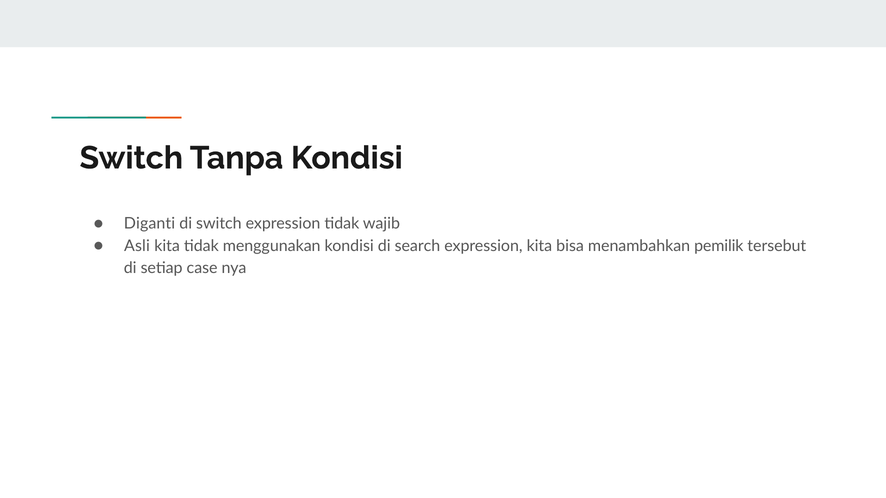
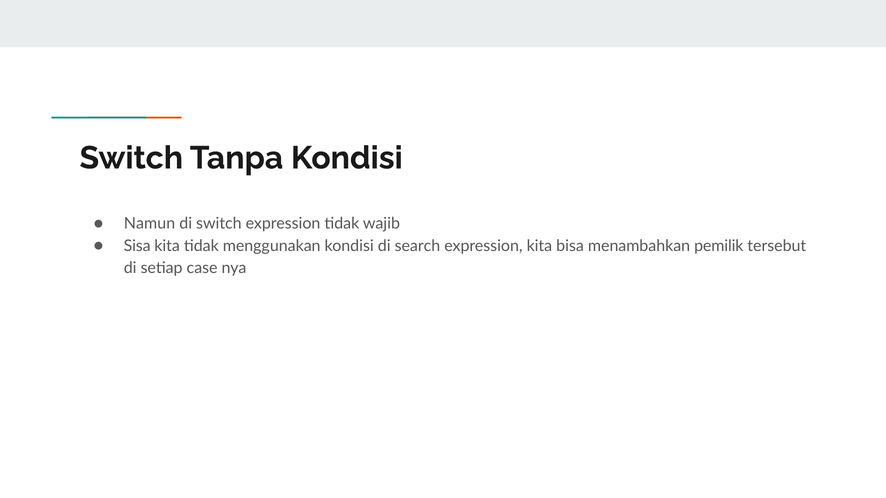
Diganti: Diganti -> Namun
Asli: Asli -> Sisa
